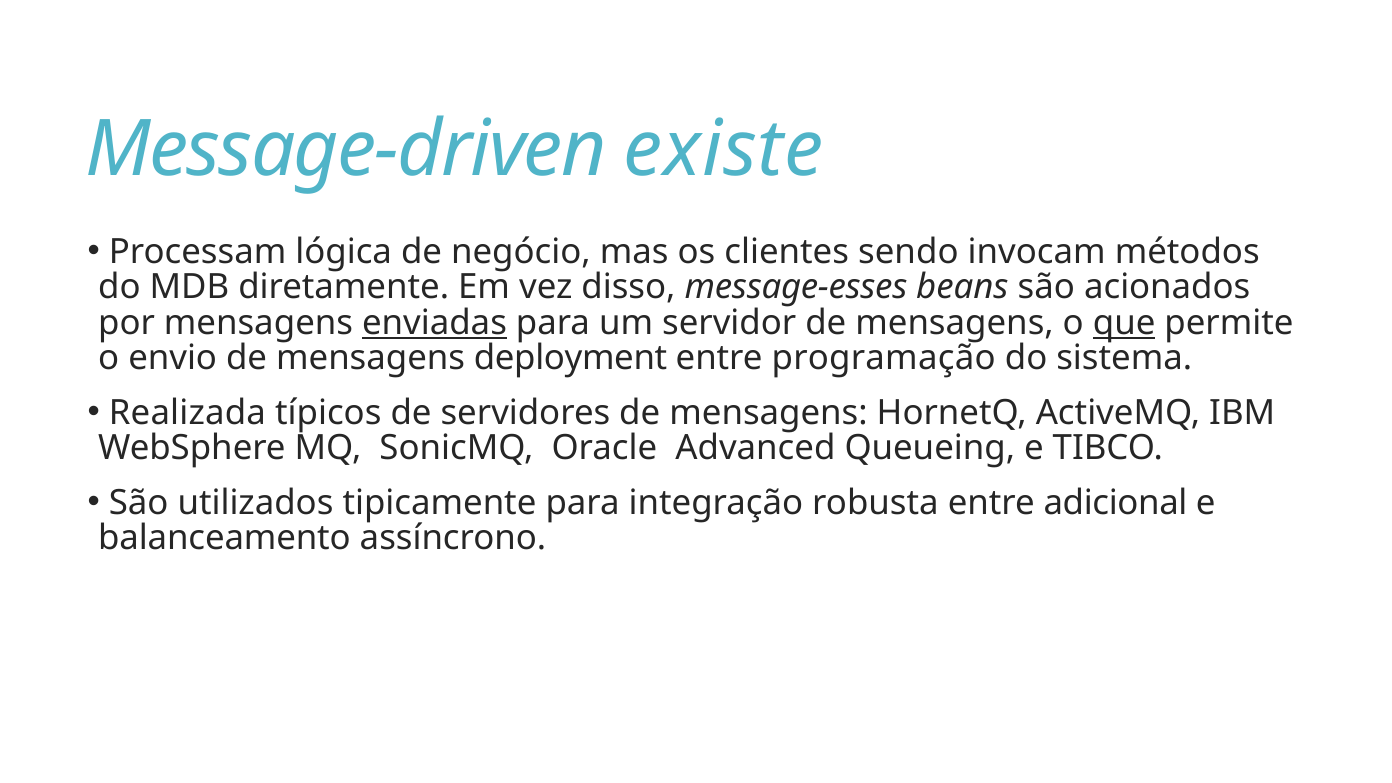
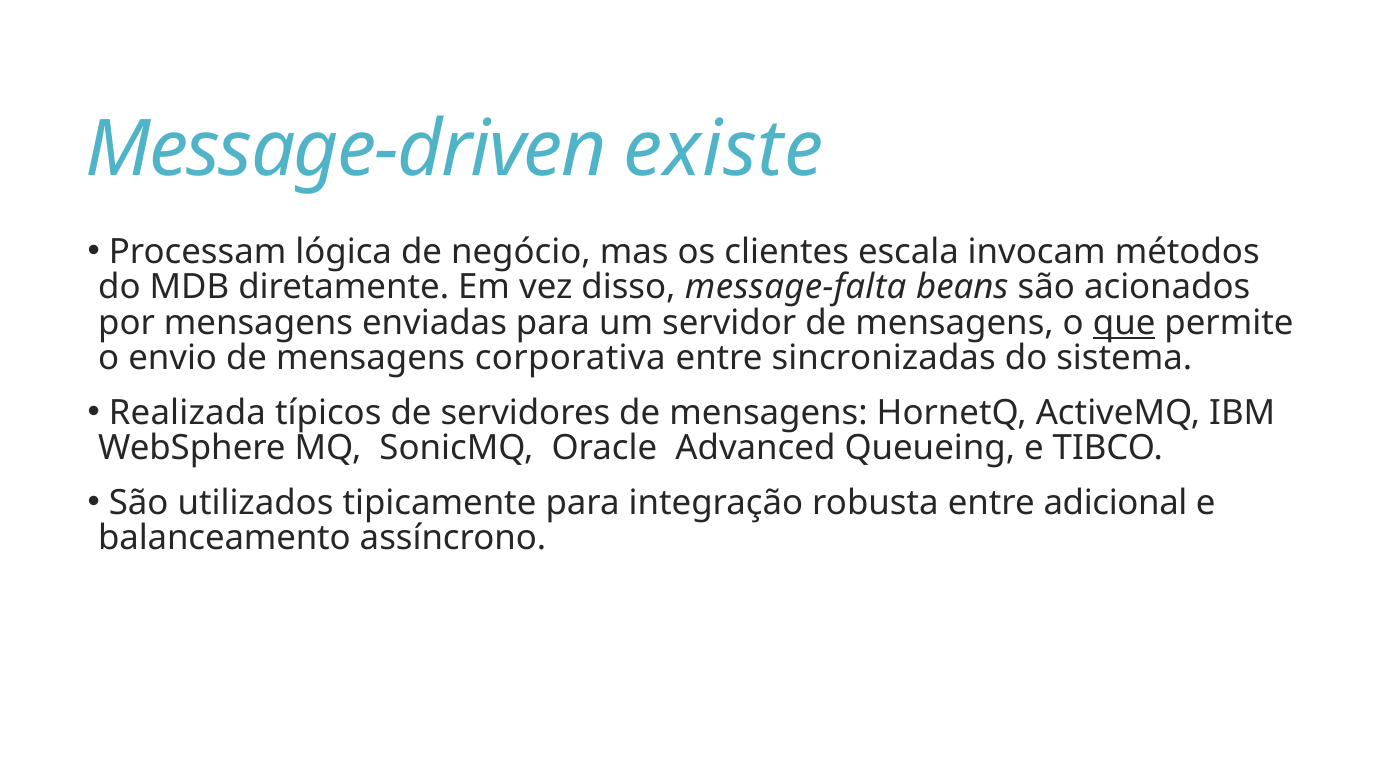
sendo: sendo -> escala
message-esses: message-esses -> message-falta
enviadas underline: present -> none
deployment: deployment -> corporativa
programação: programação -> sincronizadas
